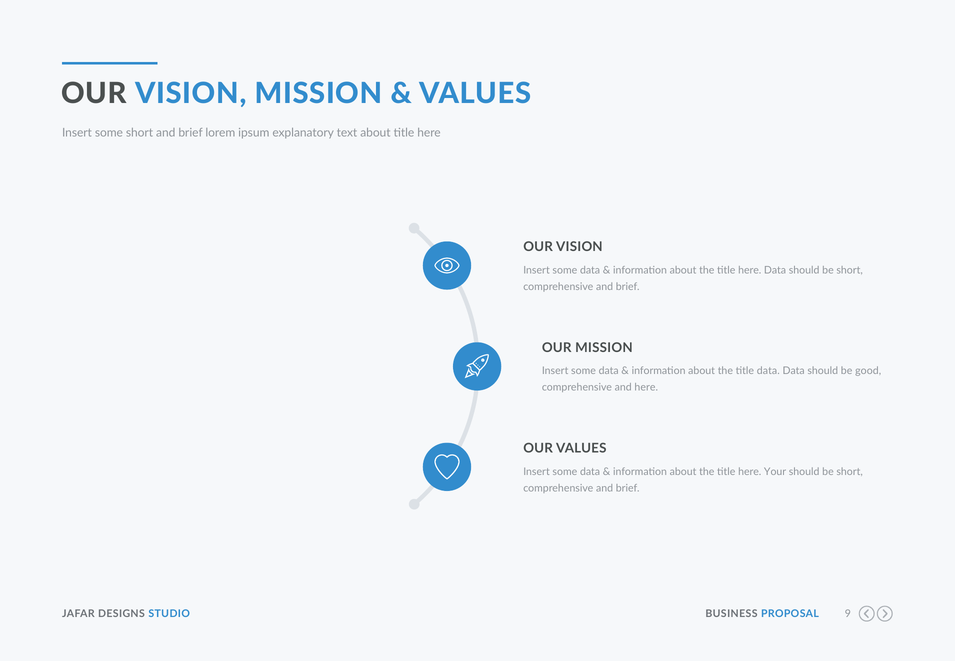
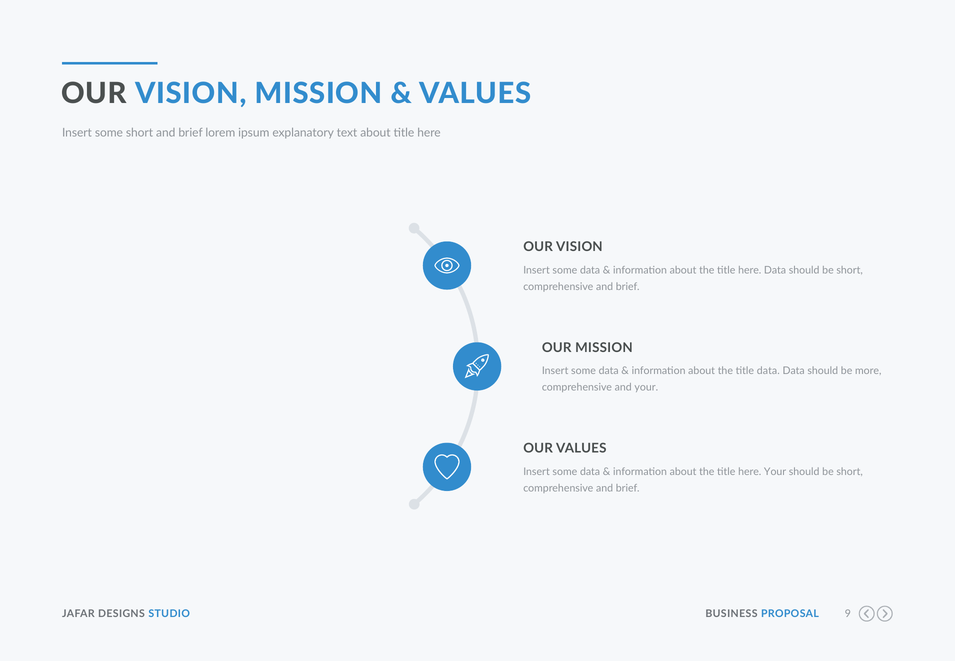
good: good -> more
and here: here -> your
